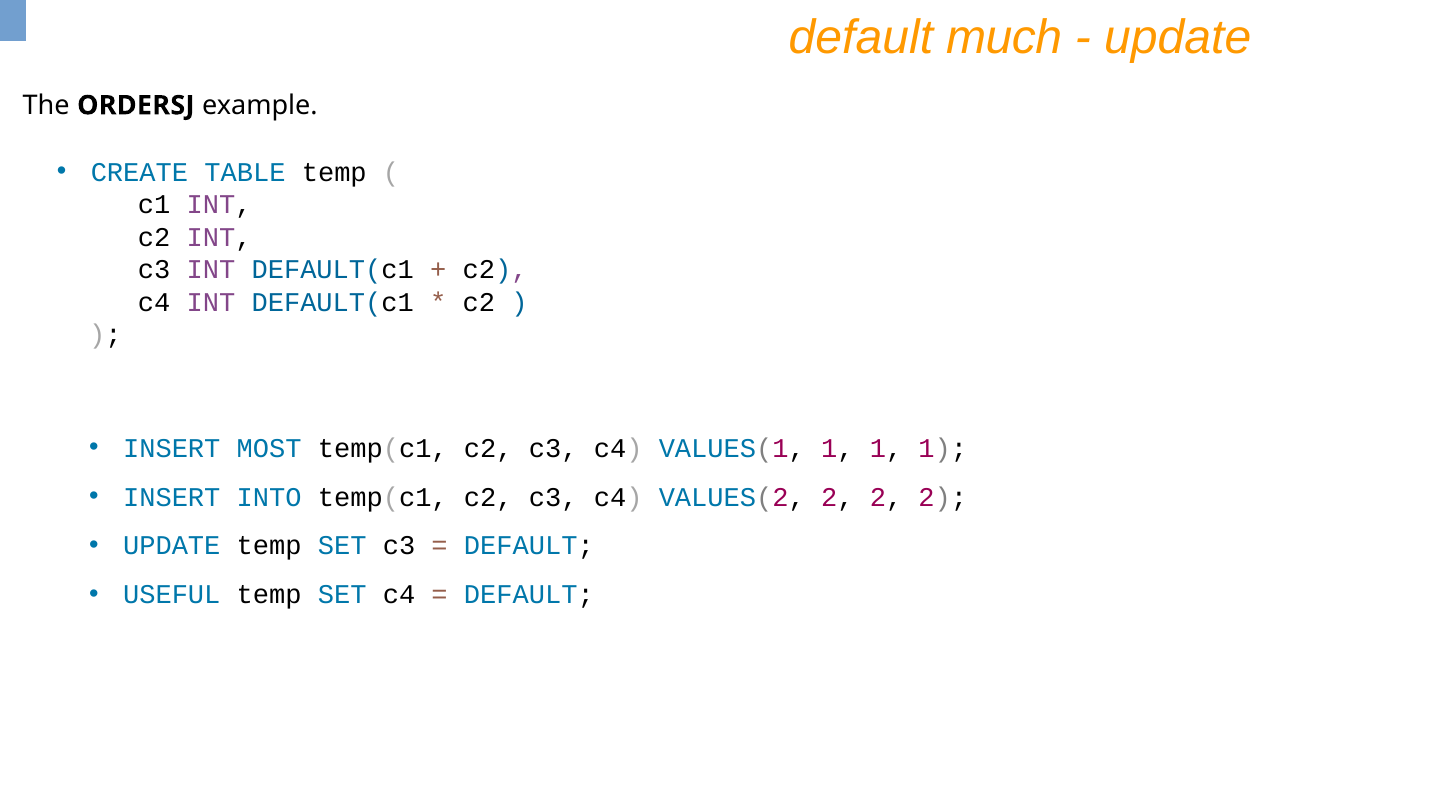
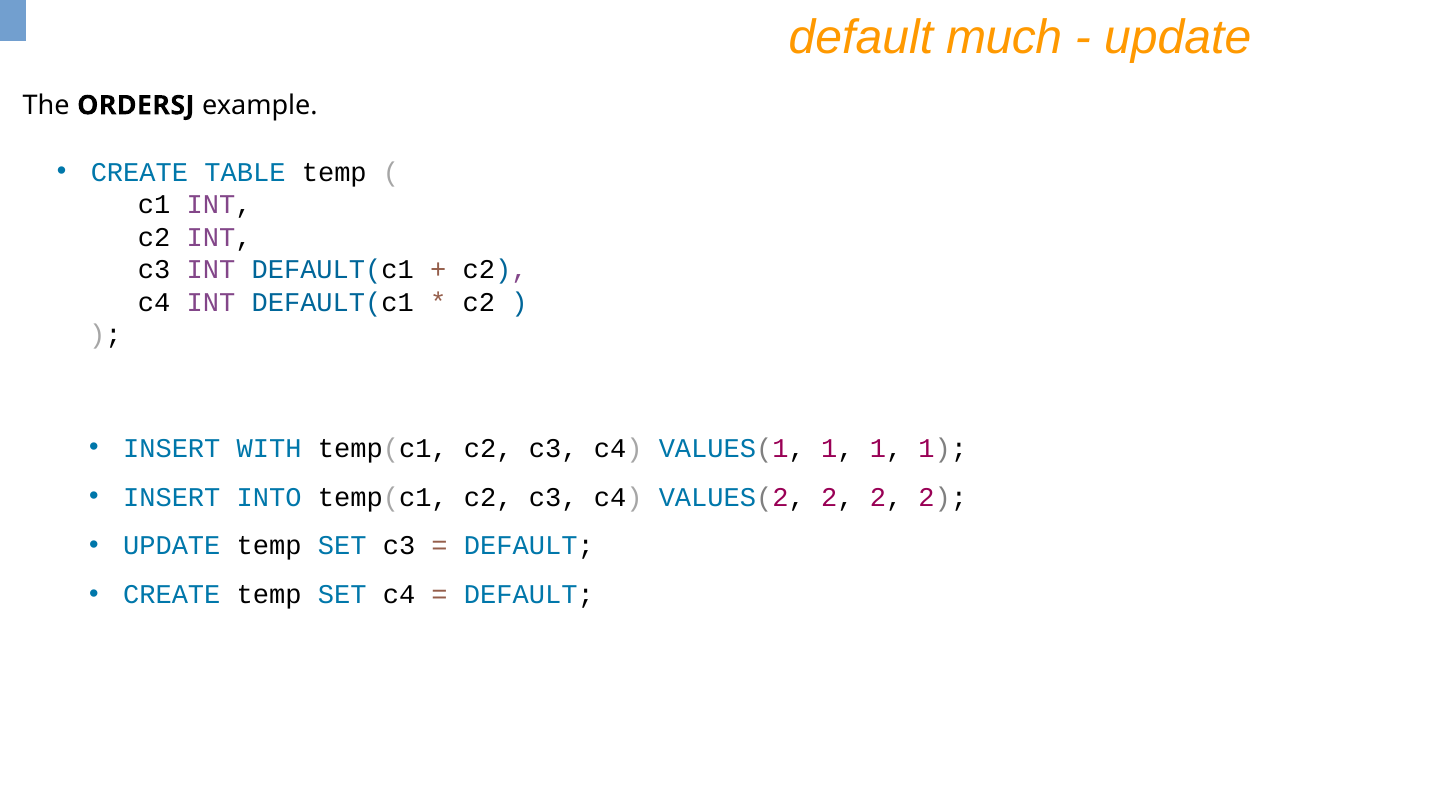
MOST: MOST -> WITH
USEFUL at (172, 594): USEFUL -> CREATE
